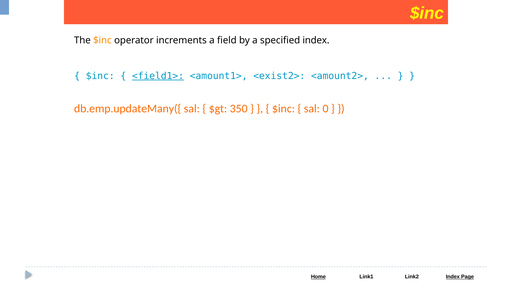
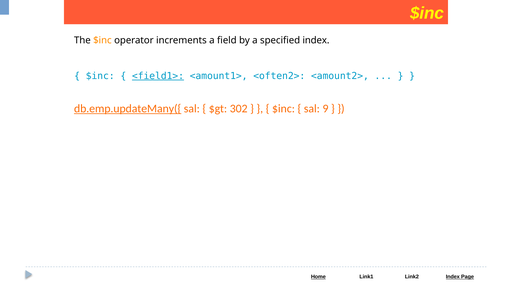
<exist2>: <exist2> -> <often2>
db.emp.updateMany({ underline: none -> present
350: 350 -> 302
0: 0 -> 9
